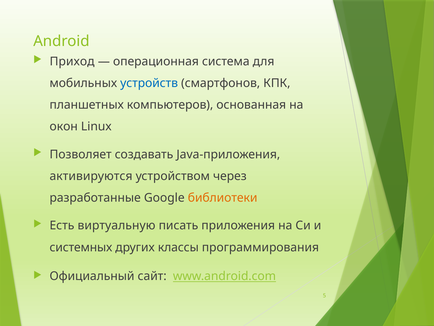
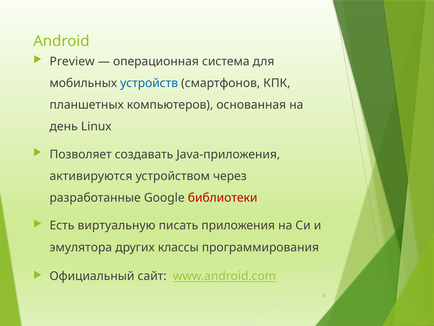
Приход: Приход -> Preview
окон: окон -> день
библиотеки colour: orange -> red
системных: системных -> эмулятора
